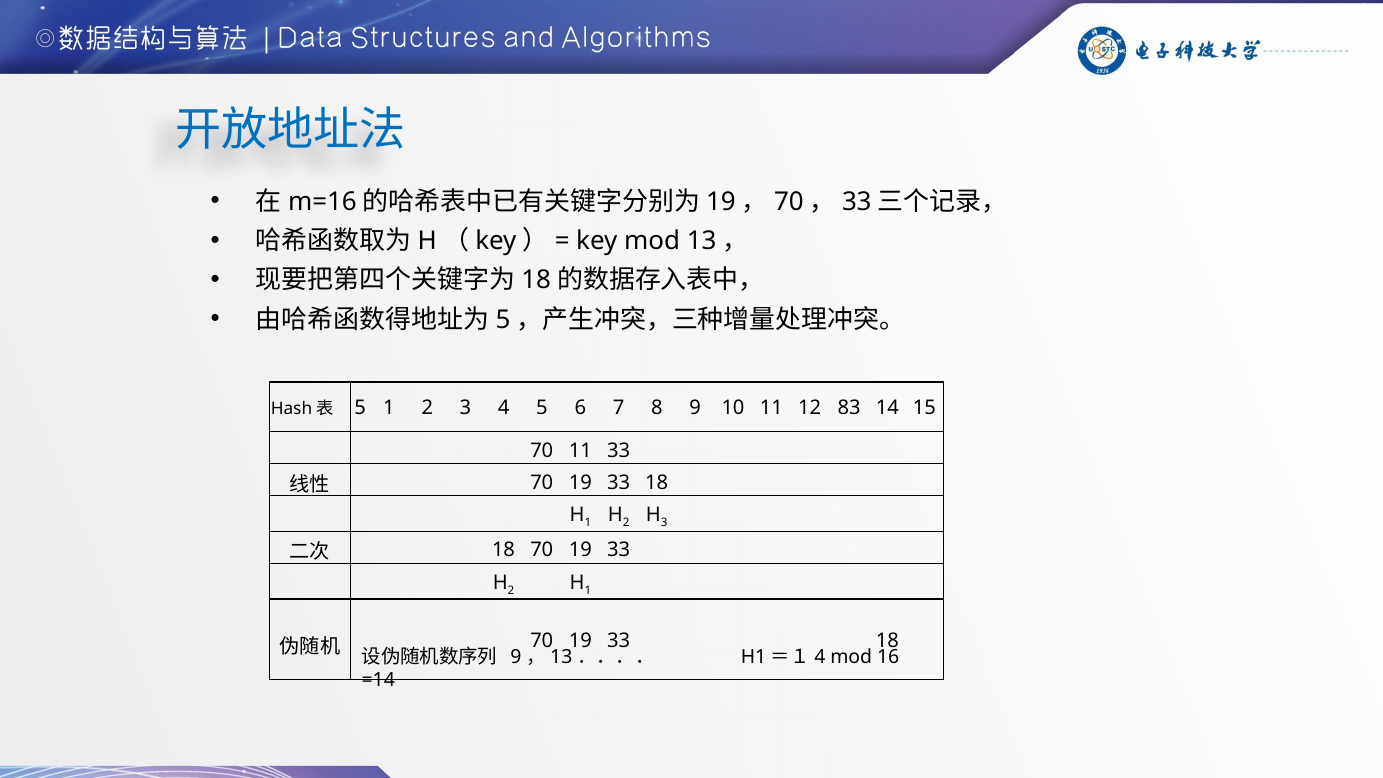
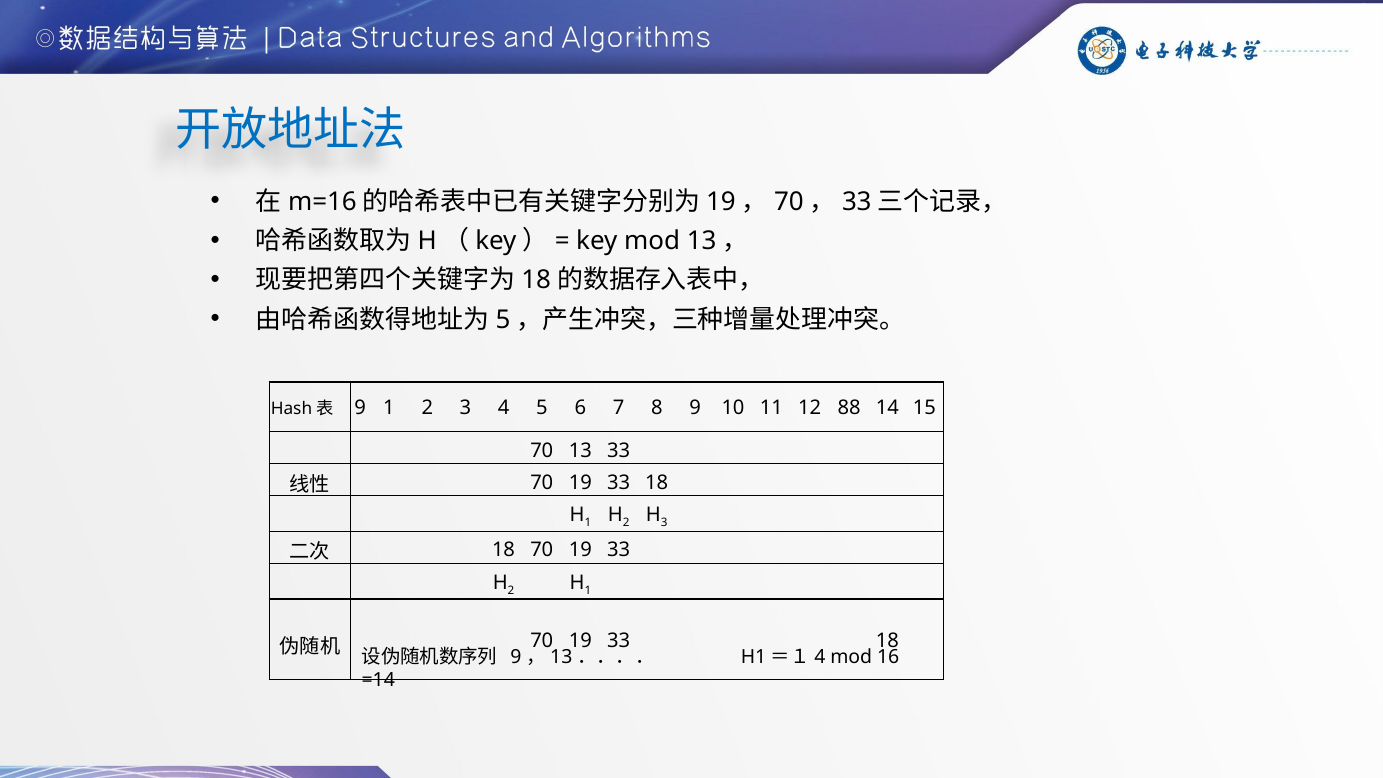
5 at (360, 408): 5 -> 9
83: 83 -> 88
70 11: 11 -> 13
